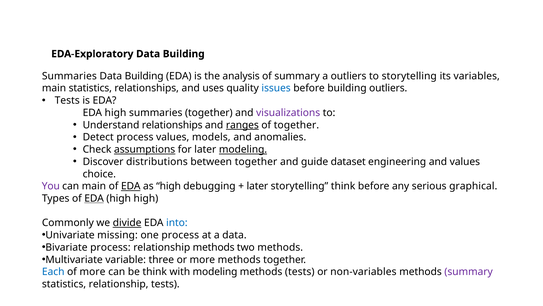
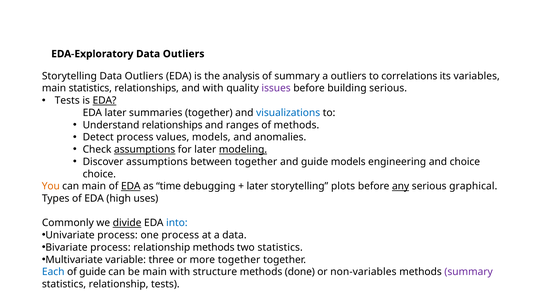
EDA-Exploratory Data Building: Building -> Outliers
Summaries at (69, 76): Summaries -> Storytelling
Building at (144, 76): Building -> Outliers
to storytelling: storytelling -> correlations
and uses: uses -> with
issues colour: blue -> purple
building outliers: outliers -> serious
EDA at (105, 100) underline: none -> present
high at (116, 113): high -> later
visualizations colour: purple -> blue
ranges underline: present -> none
of together: together -> methods
Discover distributions: distributions -> assumptions
guide dataset: dataset -> models
and values: values -> choice
You colour: purple -> orange
as high: high -> time
storytelling think: think -> plots
any underline: none -> present
EDA at (94, 198) underline: present -> none
high high: high -> uses
Univariate missing: missing -> process
two methods: methods -> statistics
more methods: methods -> together
of more: more -> guide
be think: think -> main
with modeling: modeling -> structure
methods tests: tests -> done
